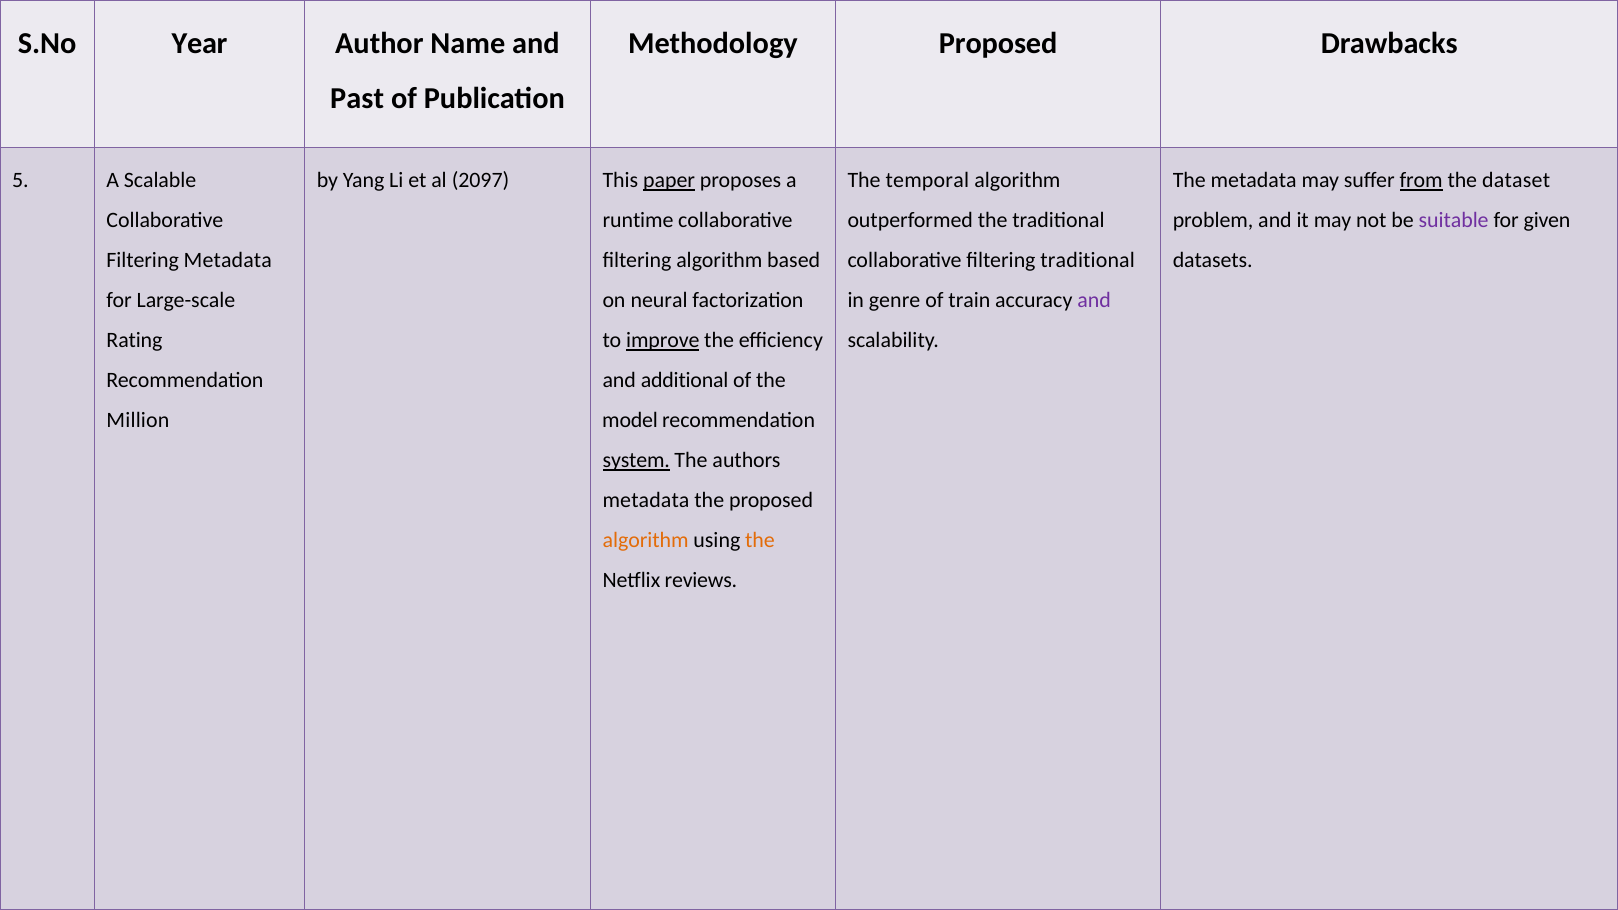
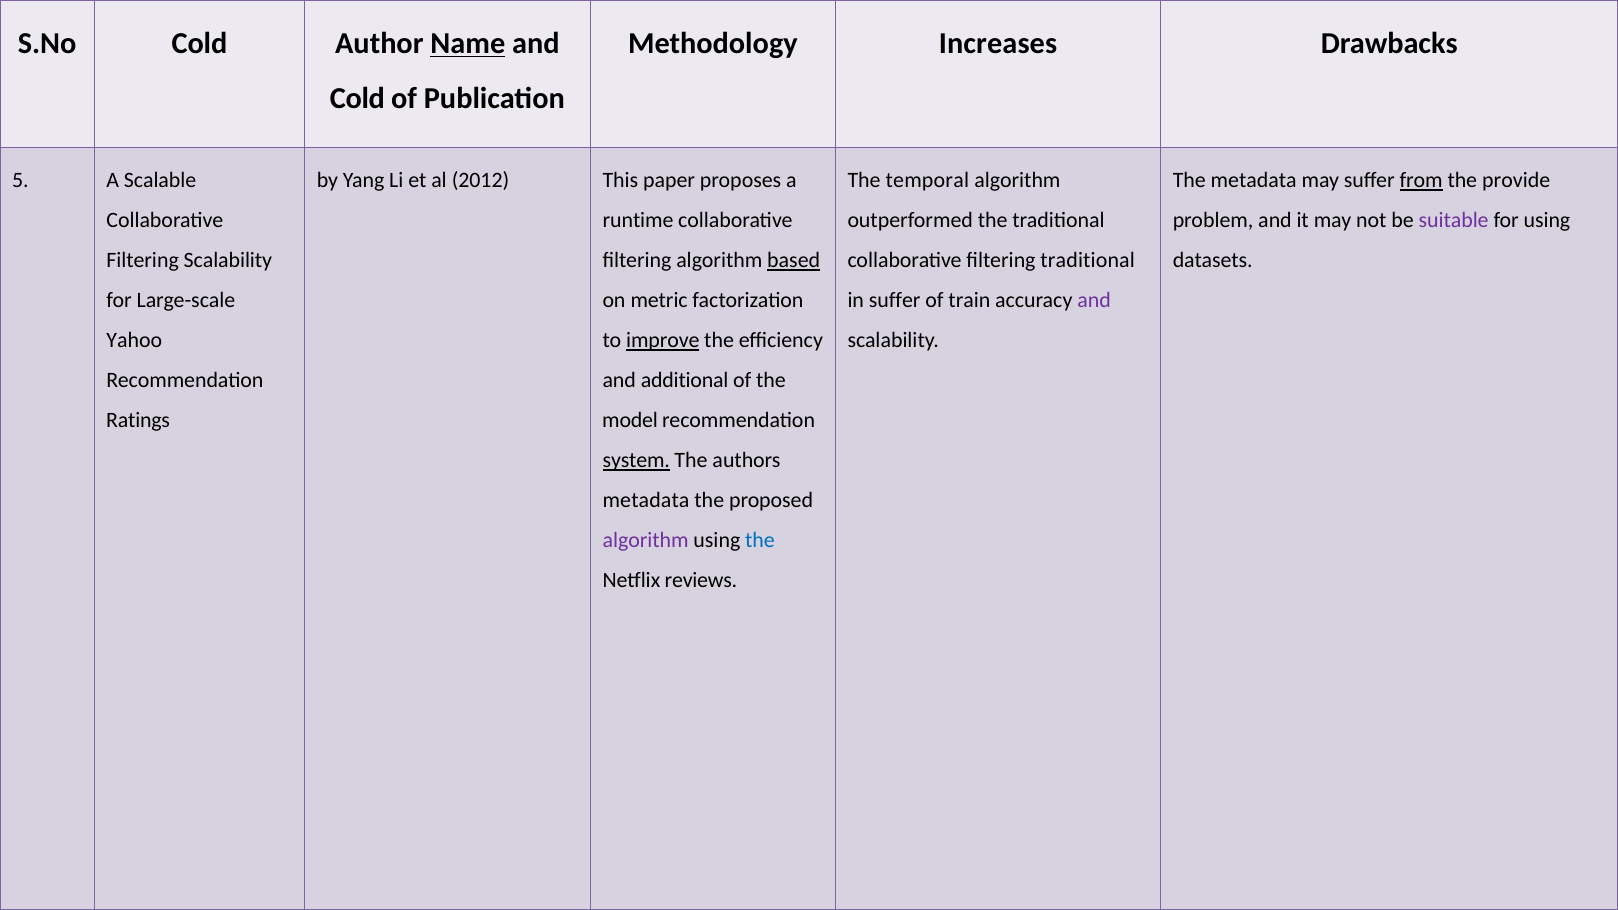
S.No Year: Year -> Cold
Name underline: none -> present
Methodology Proposed: Proposed -> Increases
Past at (357, 99): Past -> Cold
2097: 2097 -> 2012
paper underline: present -> none
dataset: dataset -> provide
for given: given -> using
Filtering Metadata: Metadata -> Scalability
based underline: none -> present
neural: neural -> metric
in genre: genre -> suffer
Rating: Rating -> Yahoo
Million: Million -> Ratings
algorithm at (646, 541) colour: orange -> purple
the at (760, 541) colour: orange -> blue
